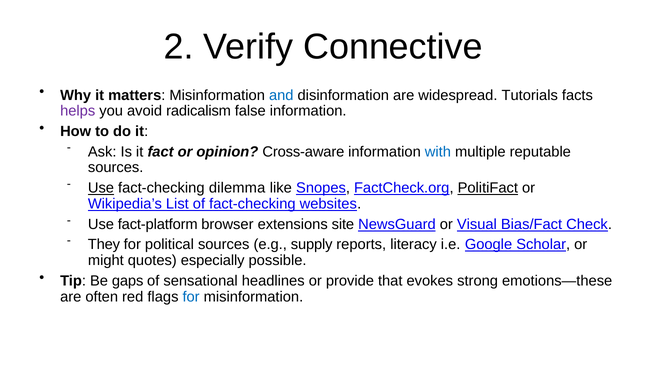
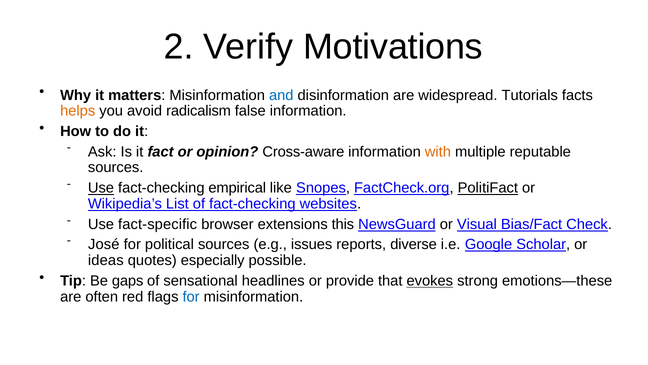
Connective: Connective -> Motivations
helps colour: purple -> orange
with colour: blue -> orange
dilemma: dilemma -> empirical
fact-platform: fact-platform -> fact-specific
site: site -> this
They: They -> José
supply: supply -> issues
literacy: literacy -> diverse
might: might -> ideas
evokes underline: none -> present
